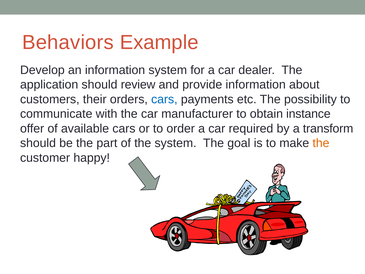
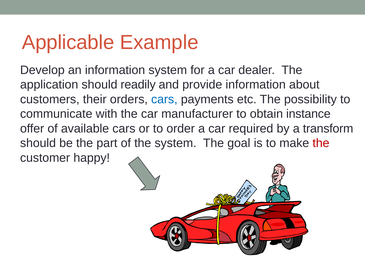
Behaviors: Behaviors -> Applicable
review: review -> readily
the at (321, 143) colour: orange -> red
